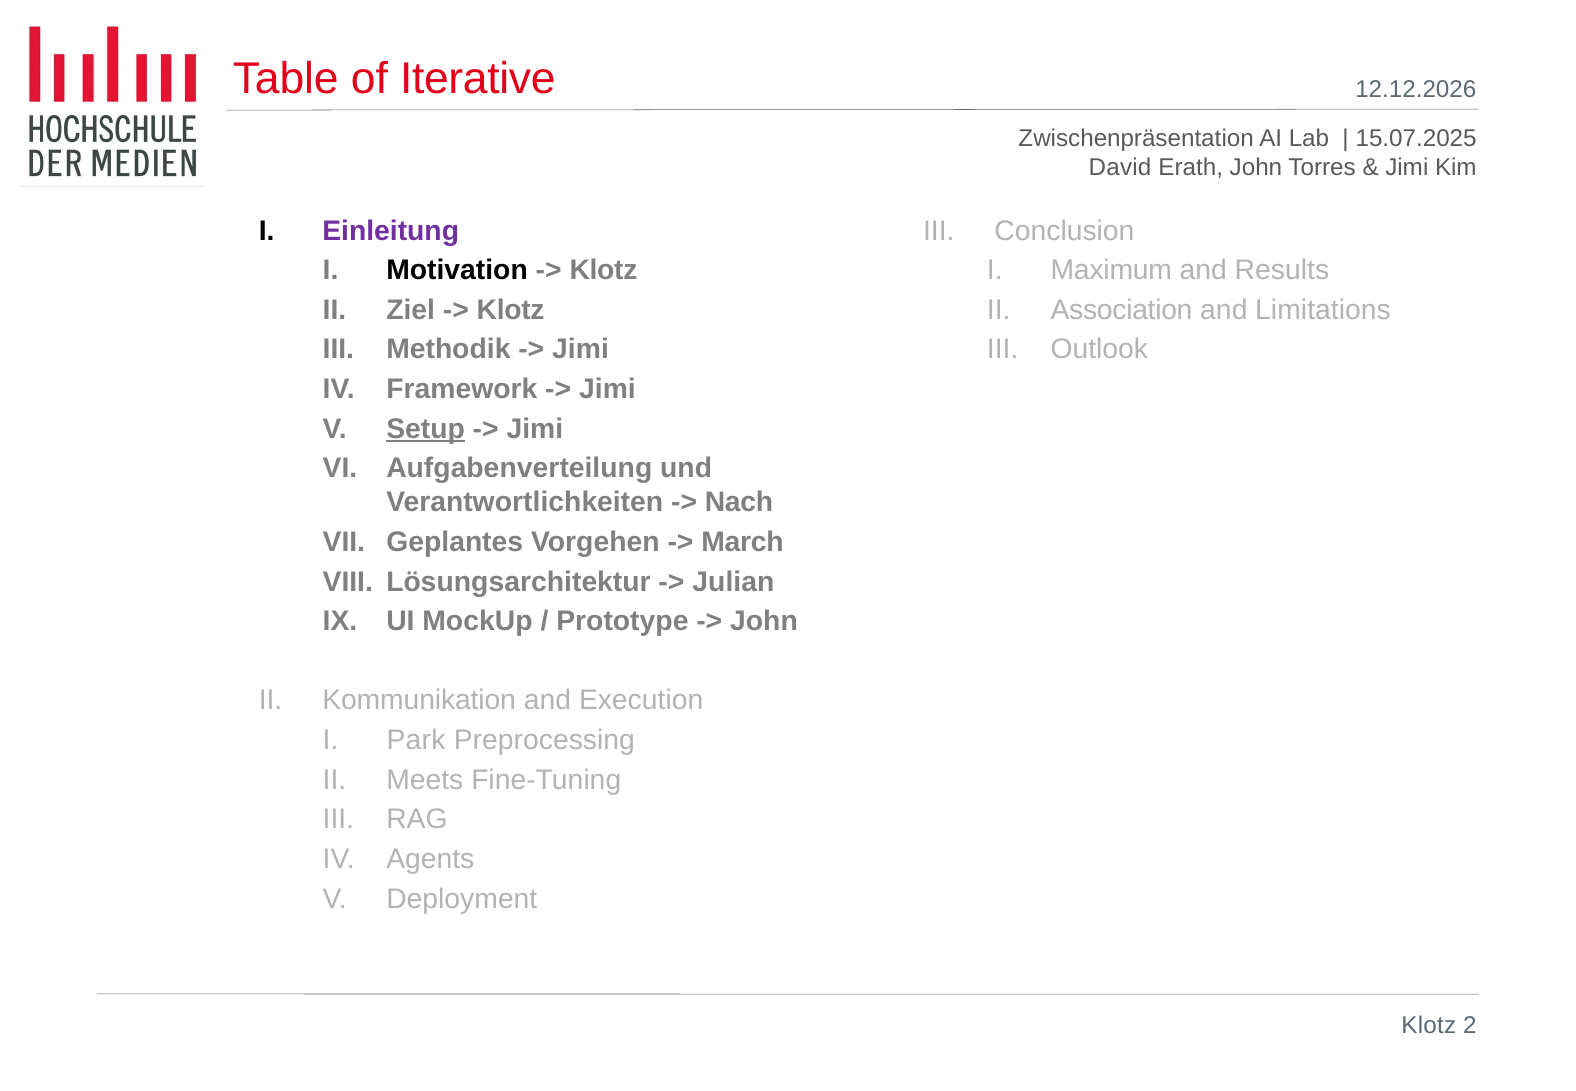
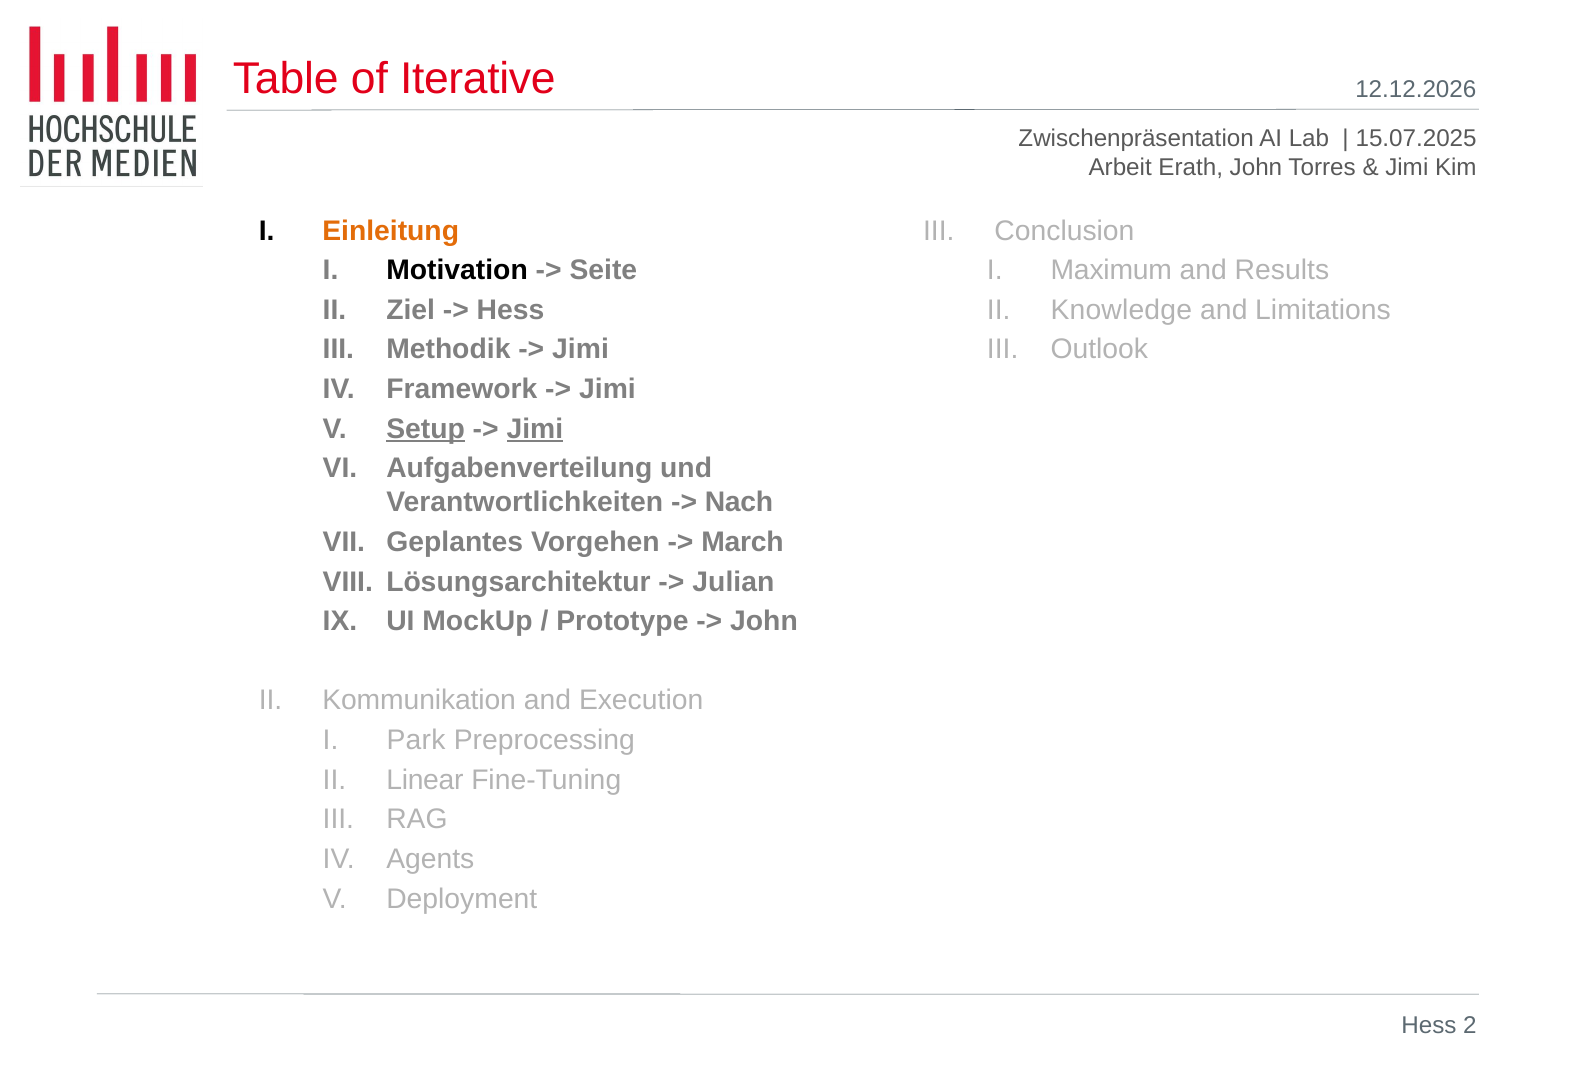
David: David -> Arbeit
Einleitung colour: purple -> orange
Klotz at (604, 270): Klotz -> Seite
Klotz at (511, 310): Klotz -> Hess
Association: Association -> Knowledge
Jimi at (535, 429) underline: none -> present
Meets: Meets -> Linear
Klotz at (1429, 1025): Klotz -> Hess
